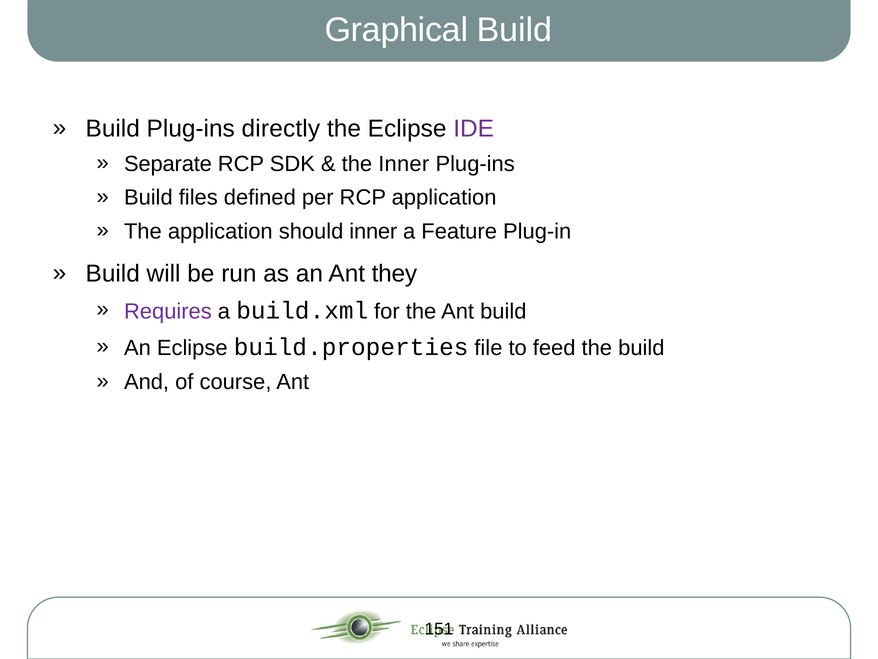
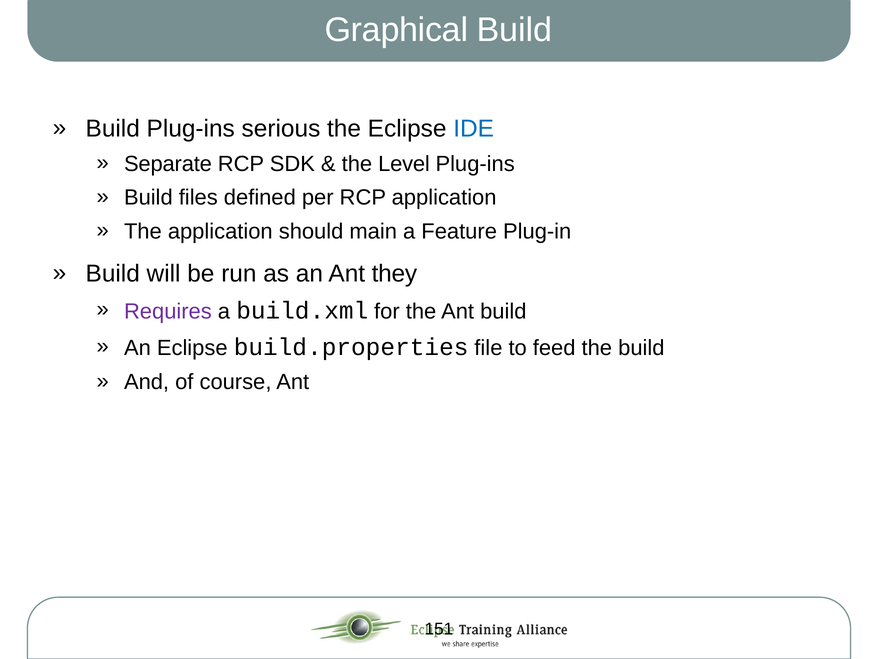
directly: directly -> serious
IDE colour: purple -> blue
the Inner: Inner -> Level
should inner: inner -> main
